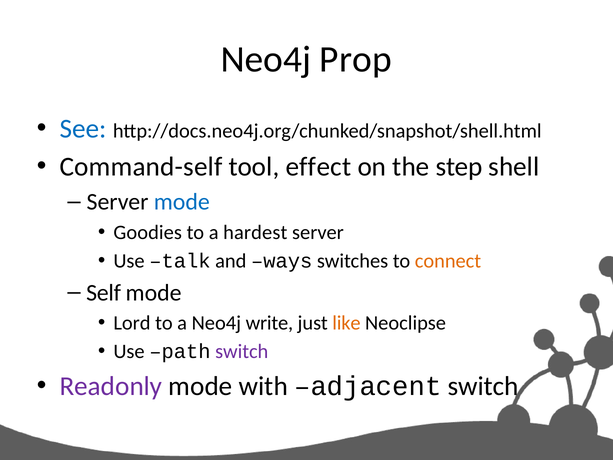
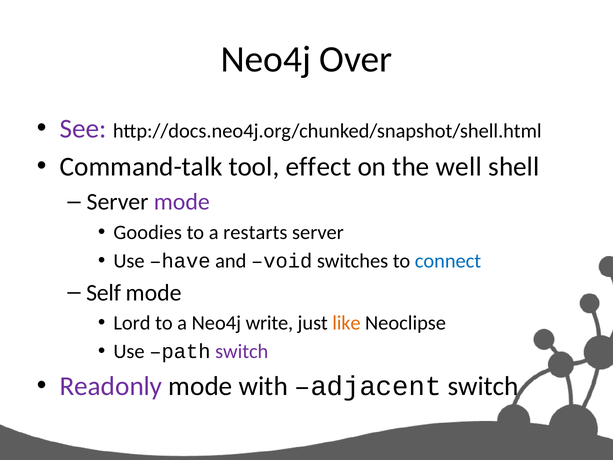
Prop: Prop -> Over
See colour: blue -> purple
Command-self: Command-self -> Command-talk
step: step -> well
mode at (182, 202) colour: blue -> purple
hardest: hardest -> restarts
talk: talk -> have
ways: ways -> void
connect colour: orange -> blue
